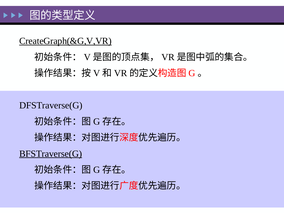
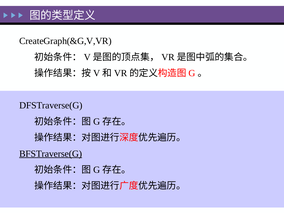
CreateGraph(&G,V,VR underline: present -> none
